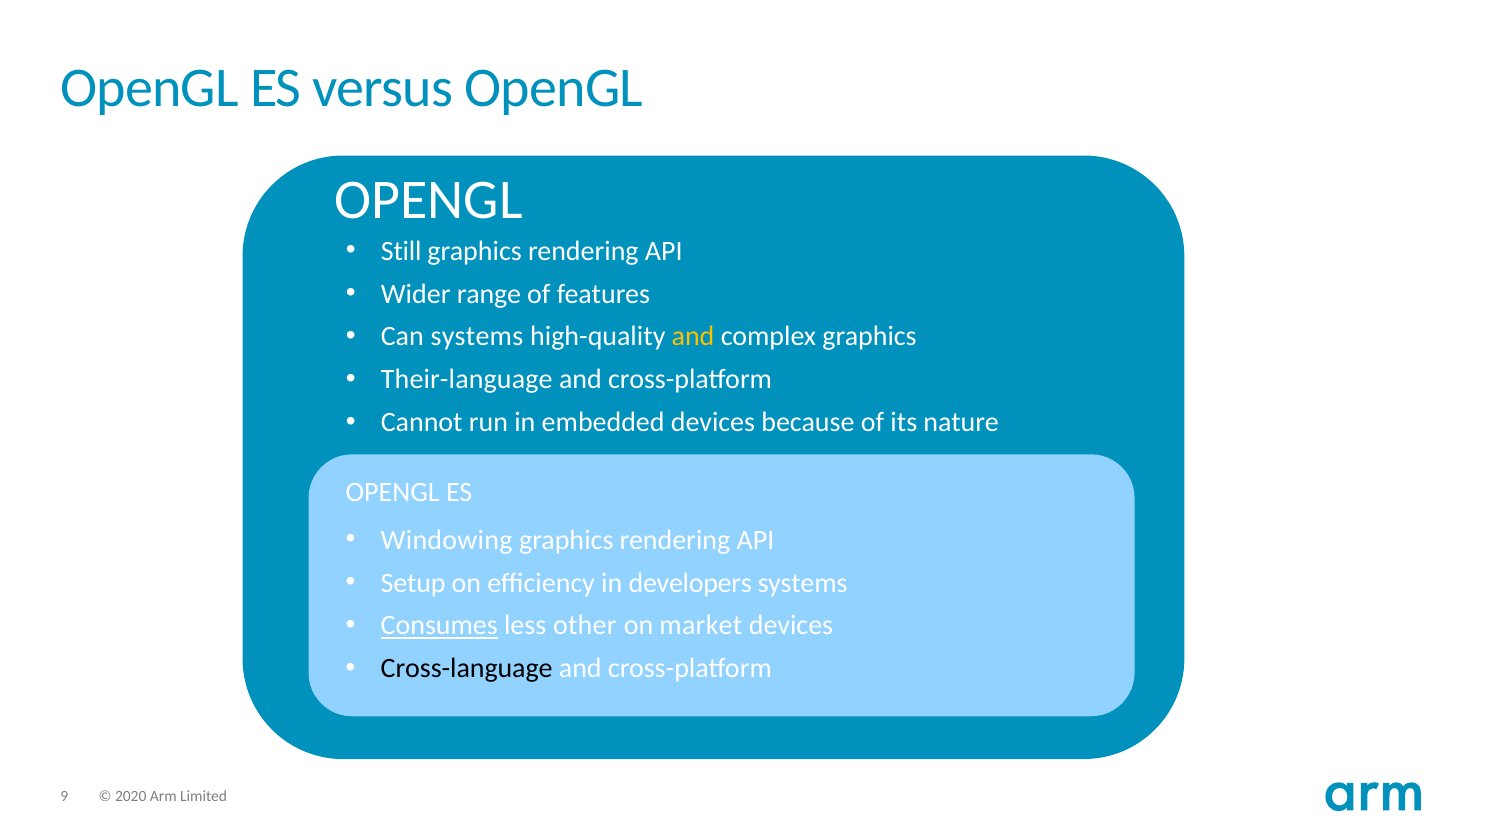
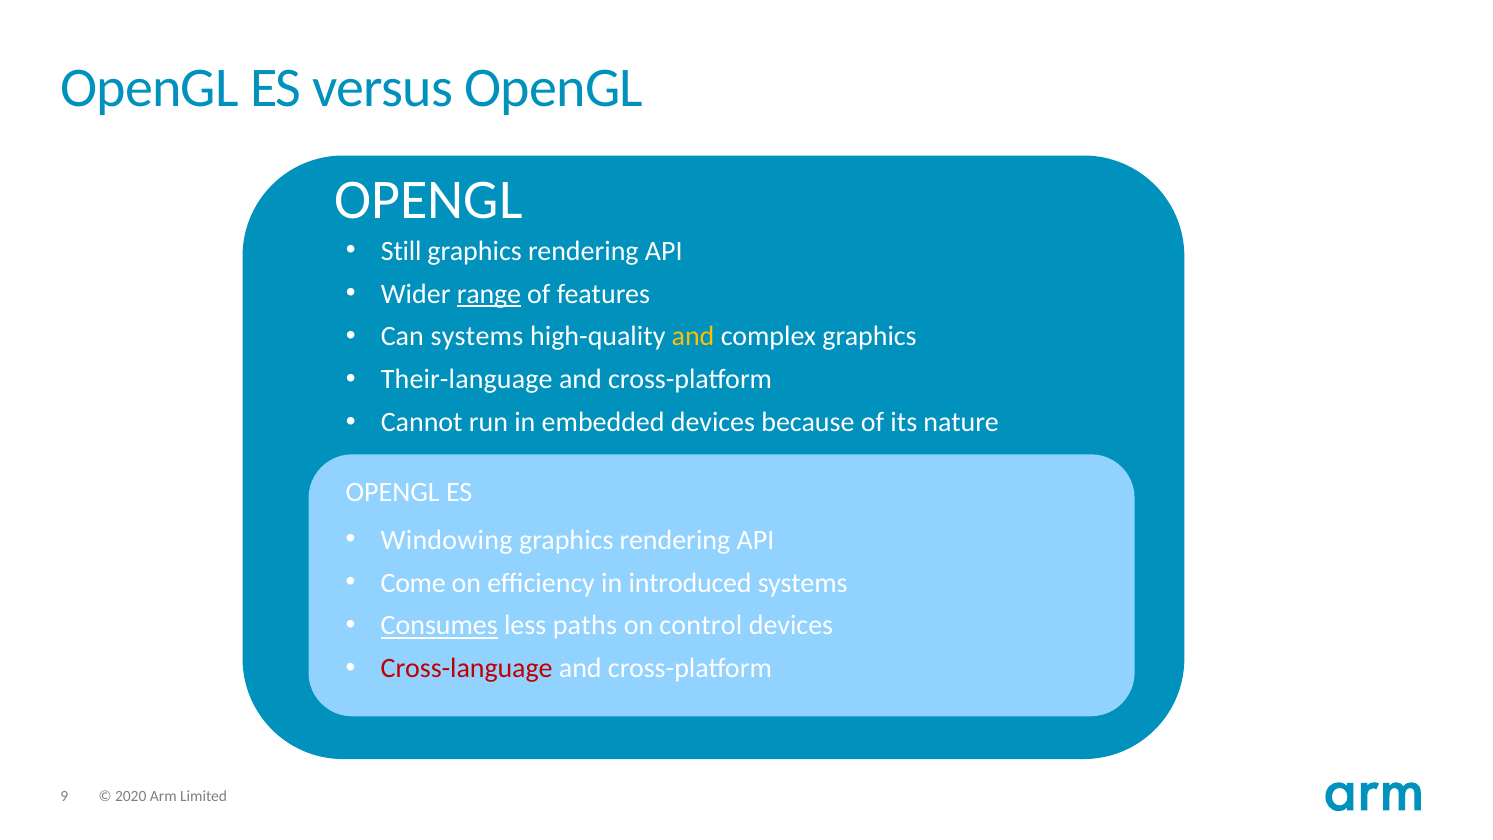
range underline: none -> present
Setup: Setup -> Come
developers: developers -> introduced
other: other -> paths
market: market -> control
Cross-language colour: black -> red
